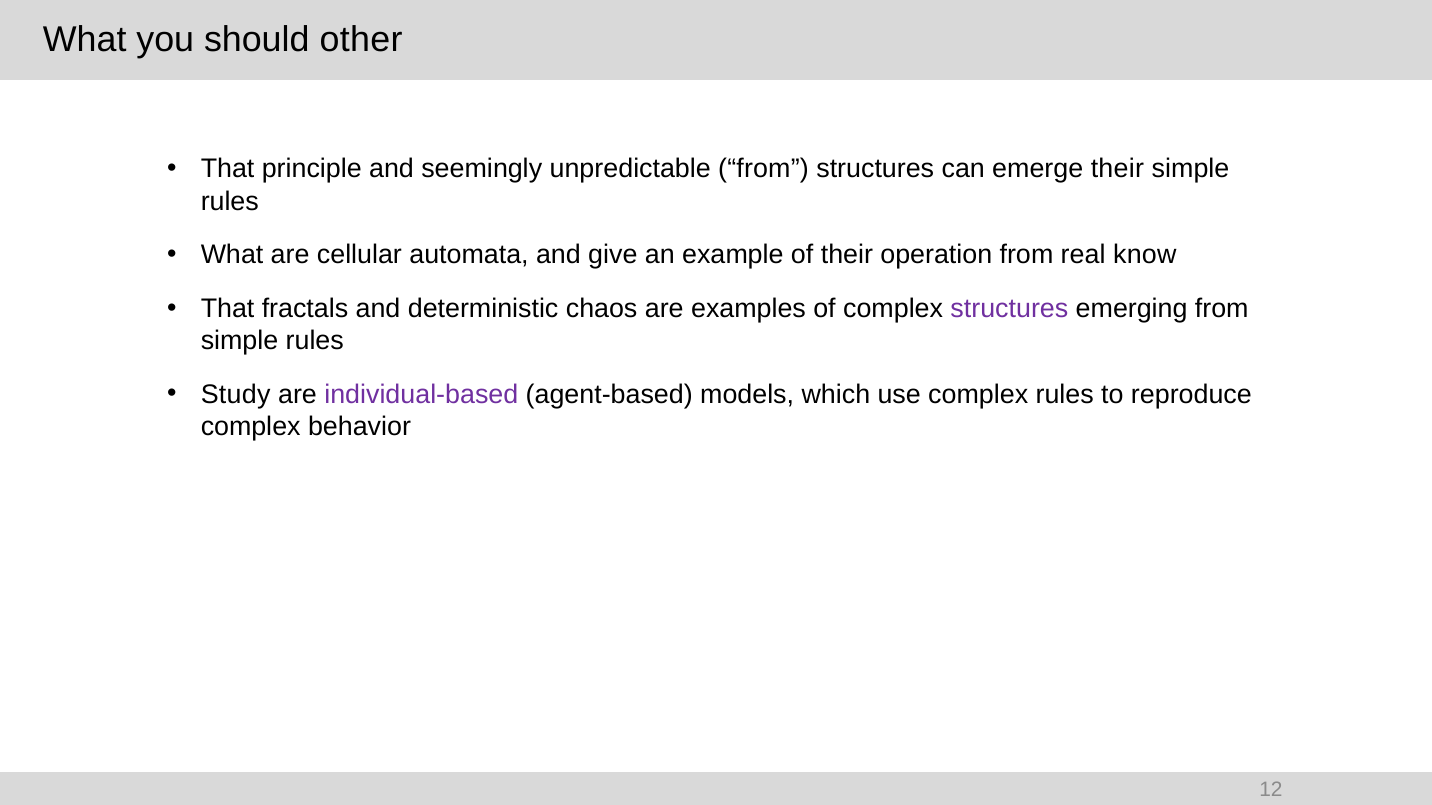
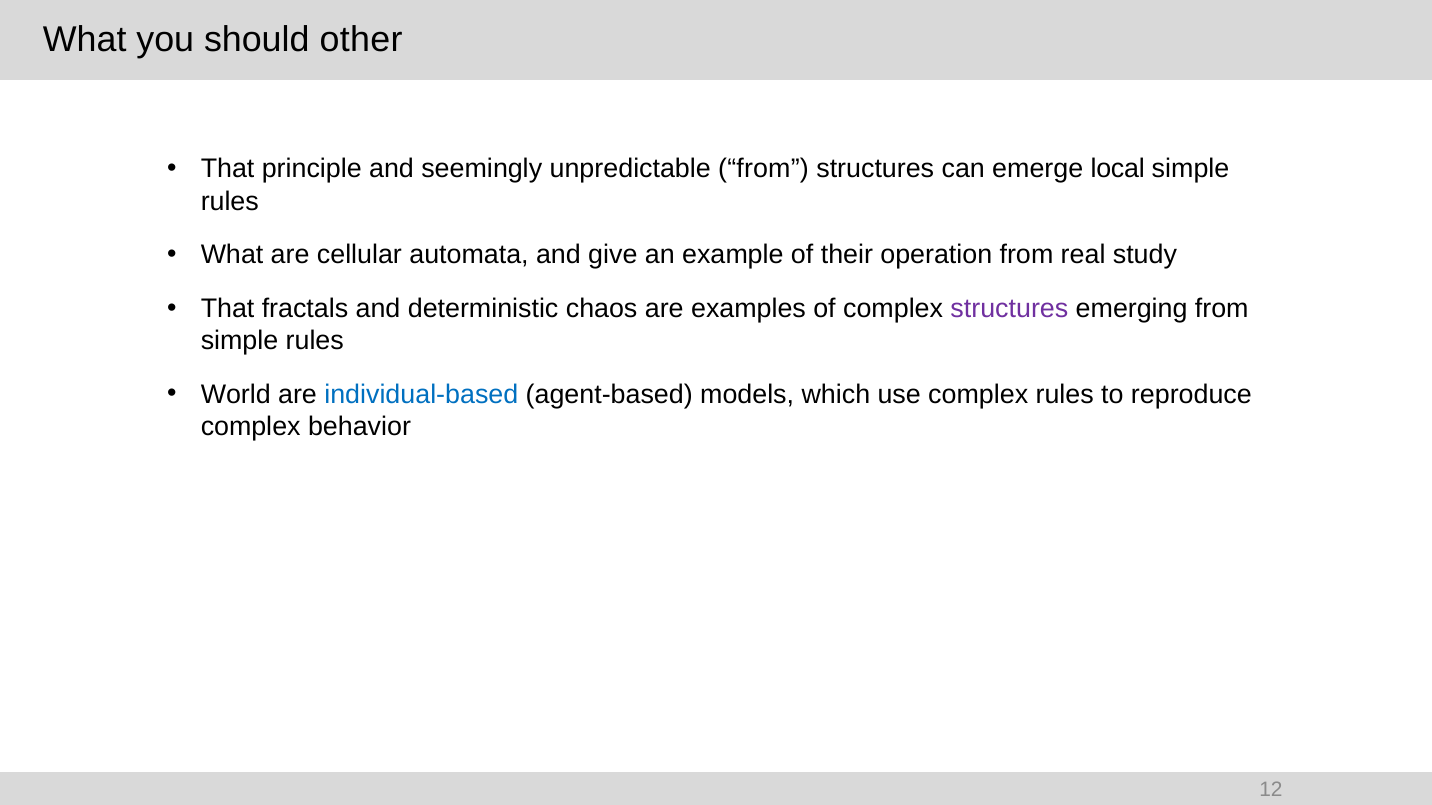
emerge their: their -> local
know: know -> study
Study: Study -> World
individual-based colour: purple -> blue
